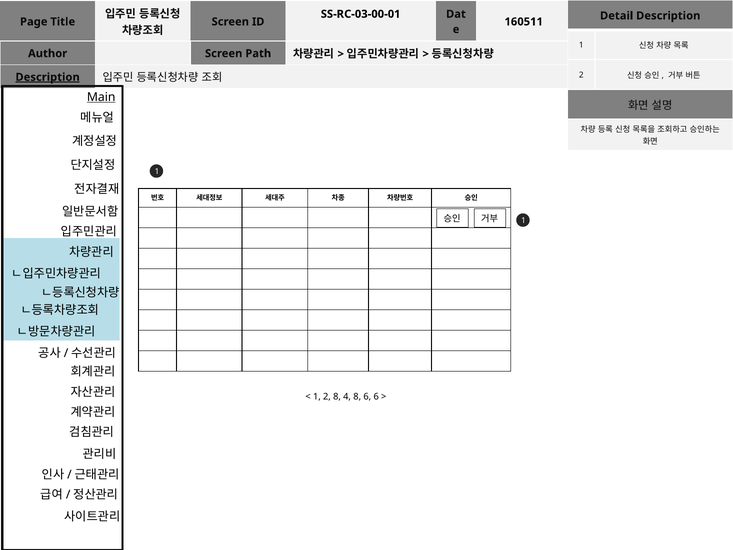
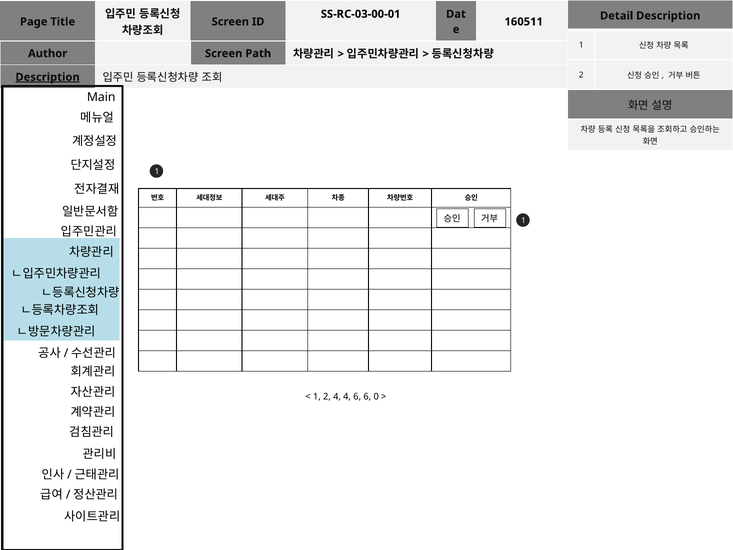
Main underline: present -> none
2 8: 8 -> 4
4 8: 8 -> 6
6 6: 6 -> 0
